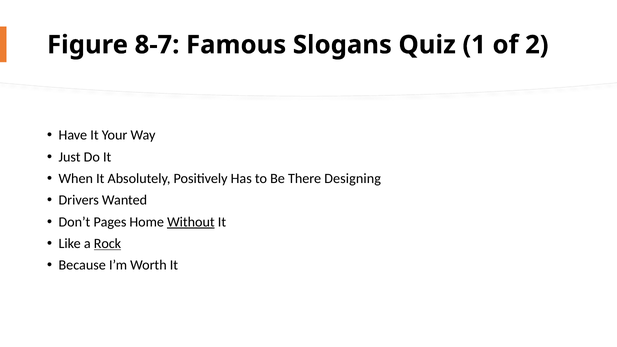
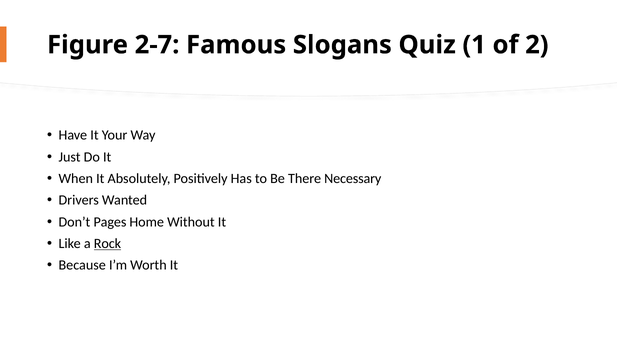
8-7: 8-7 -> 2-7
Designing: Designing -> Necessary
Without underline: present -> none
